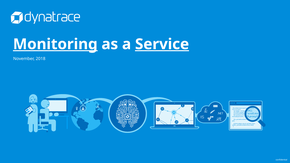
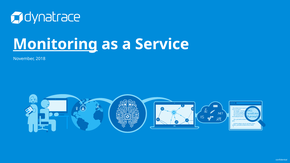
Service underline: present -> none
